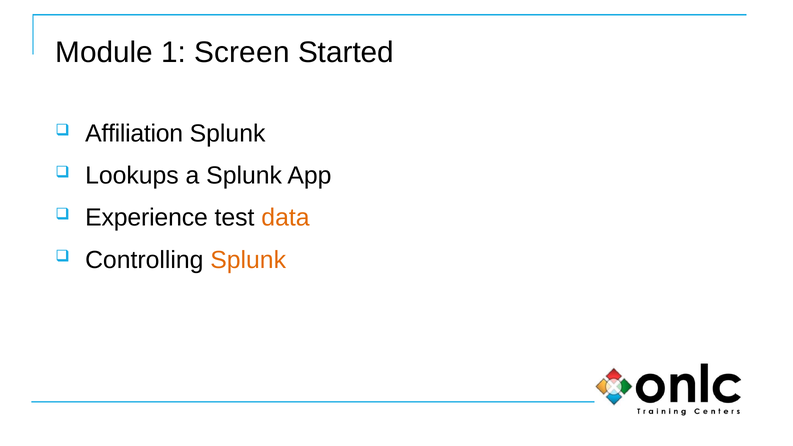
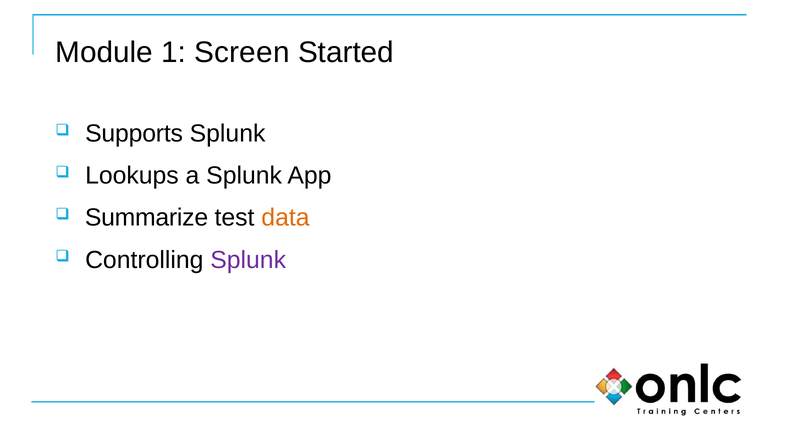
Affiliation: Affiliation -> Supports
Experience: Experience -> Summarize
Splunk at (248, 260) colour: orange -> purple
